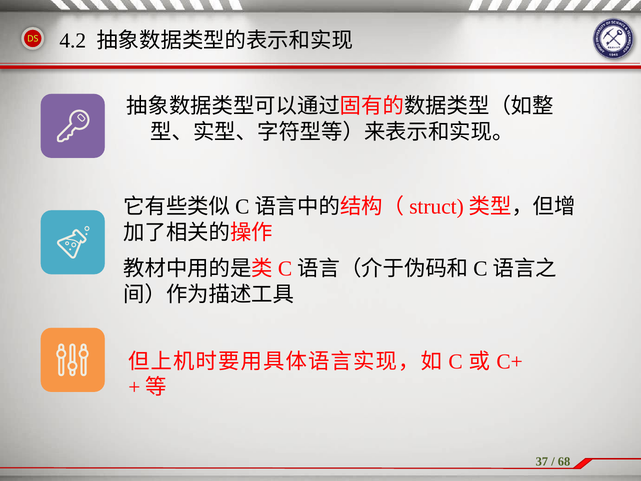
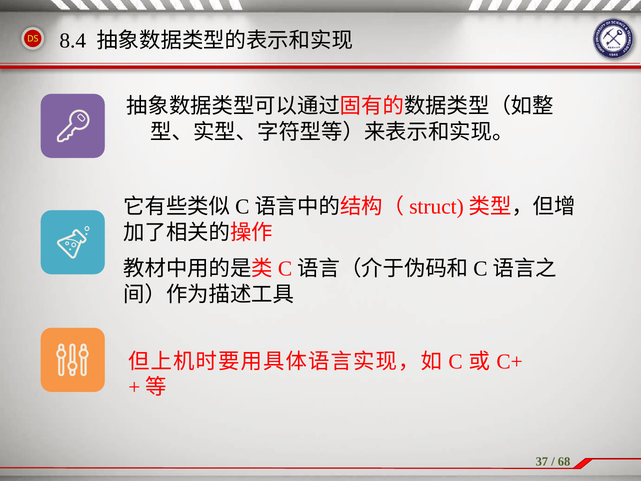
4.2: 4.2 -> 8.4
